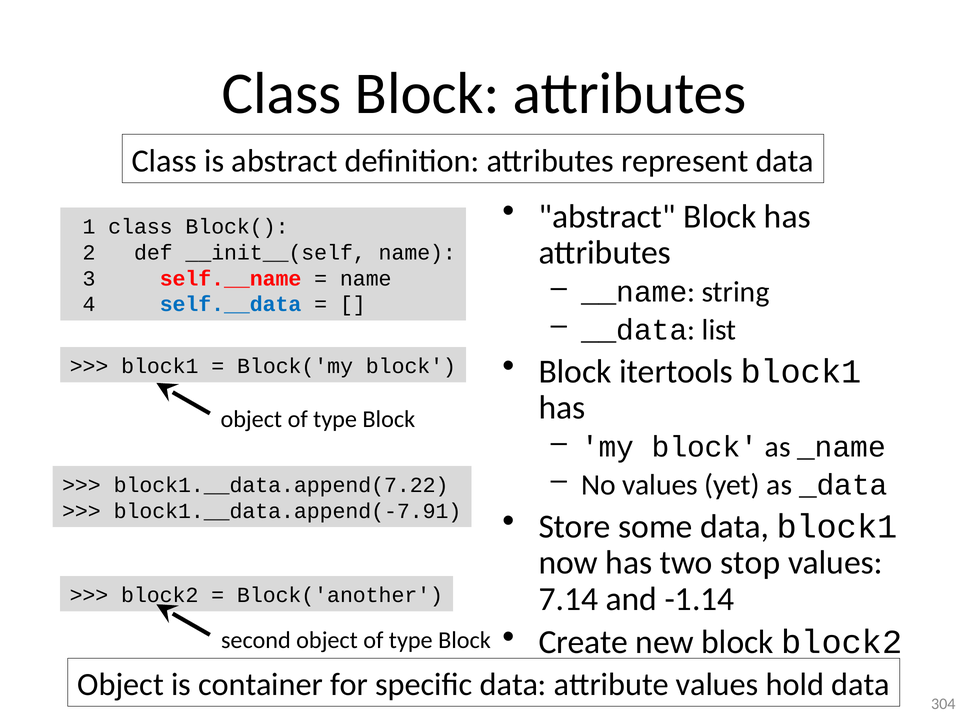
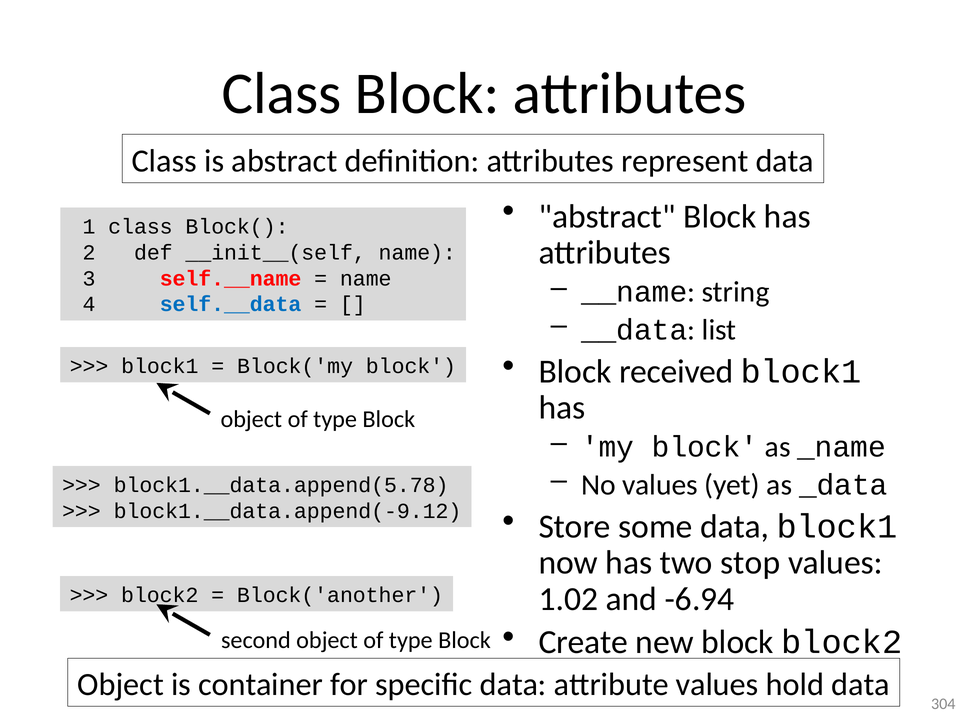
itertools: itertools -> received
block1.__data.append(7.22: block1.__data.append(7.22 -> block1.__data.append(5.78
block1.__data.append(-7.91: block1.__data.append(-7.91 -> block1.__data.append(-9.12
7.14: 7.14 -> 1.02
-1.14: -1.14 -> -6.94
